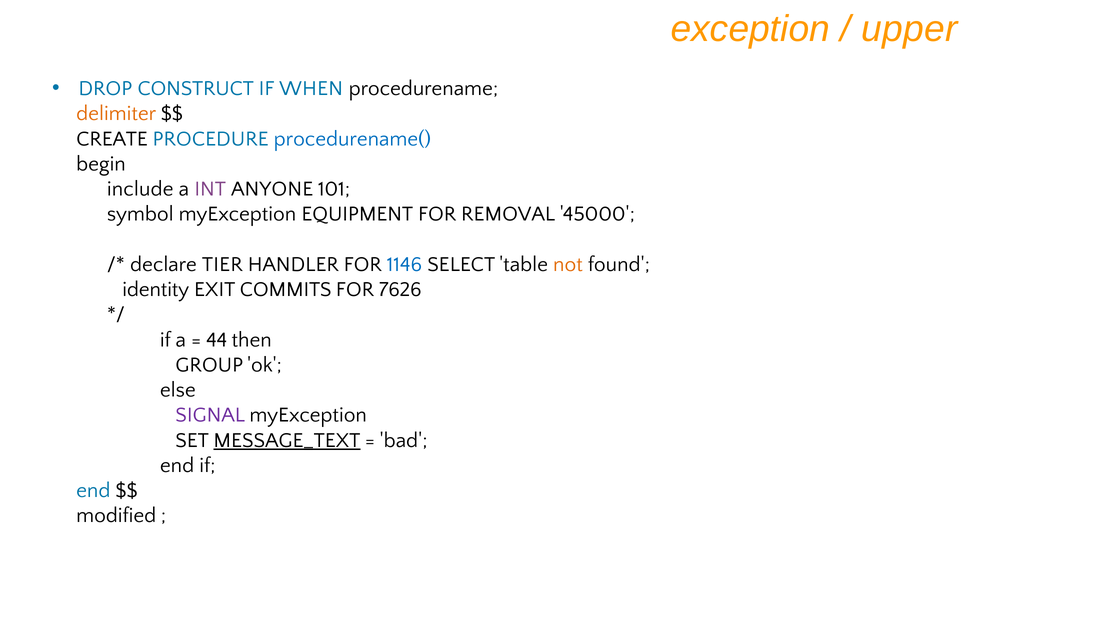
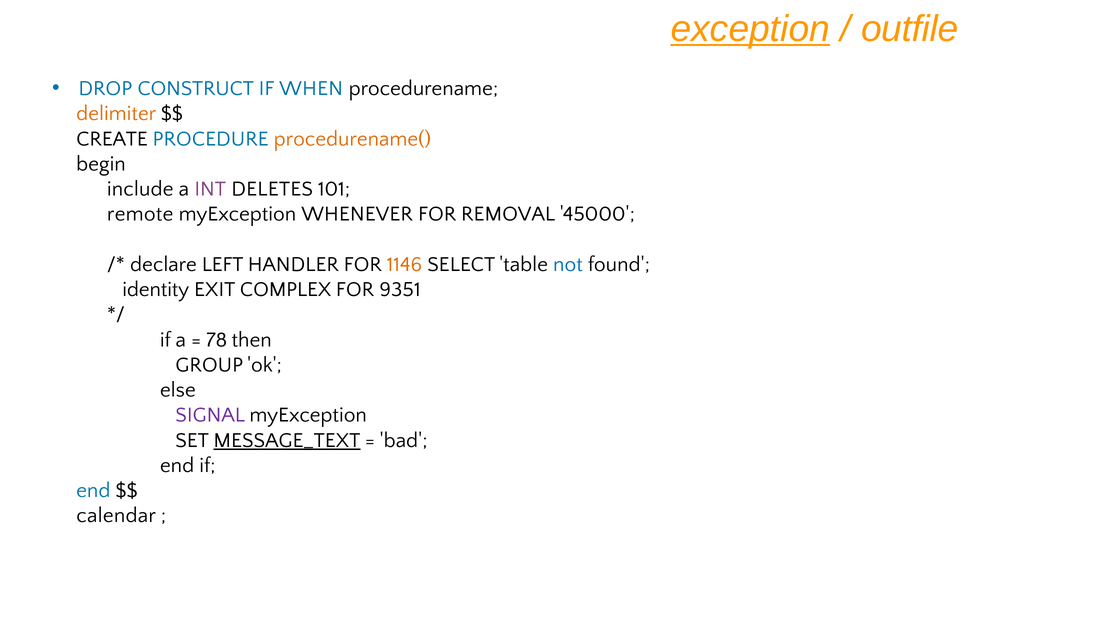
exception underline: none -> present
upper: upper -> outfile
procedurename( colour: blue -> orange
ANYONE: ANYONE -> DELETES
symbol: symbol -> remote
EQUIPMENT: EQUIPMENT -> WHENEVER
TIER: TIER -> LEFT
1146 colour: blue -> orange
not colour: orange -> blue
COMMITS: COMMITS -> COMPLEX
7626: 7626 -> 9351
44: 44 -> 78
modified: modified -> calendar
